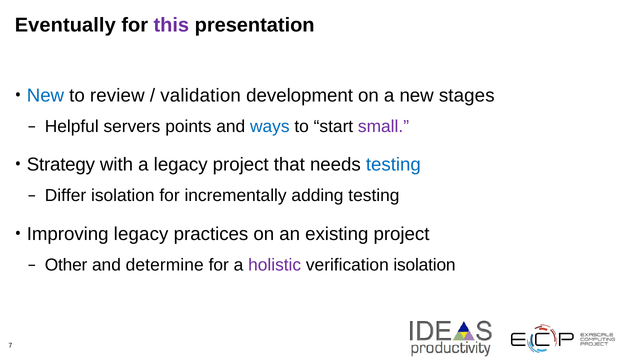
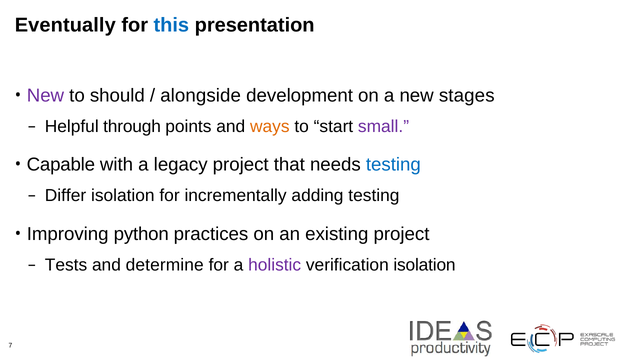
this colour: purple -> blue
New at (45, 96) colour: blue -> purple
review: review -> should
validation: validation -> alongside
servers: servers -> through
ways colour: blue -> orange
Strategy: Strategy -> Capable
Improving legacy: legacy -> python
Other: Other -> Tests
